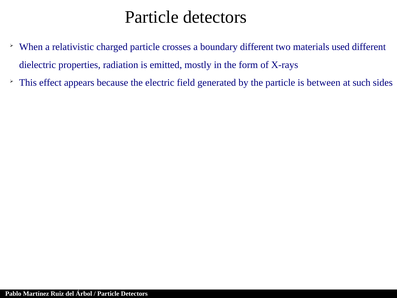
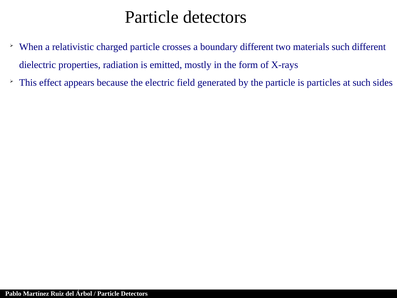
materials used: used -> such
between: between -> particles
